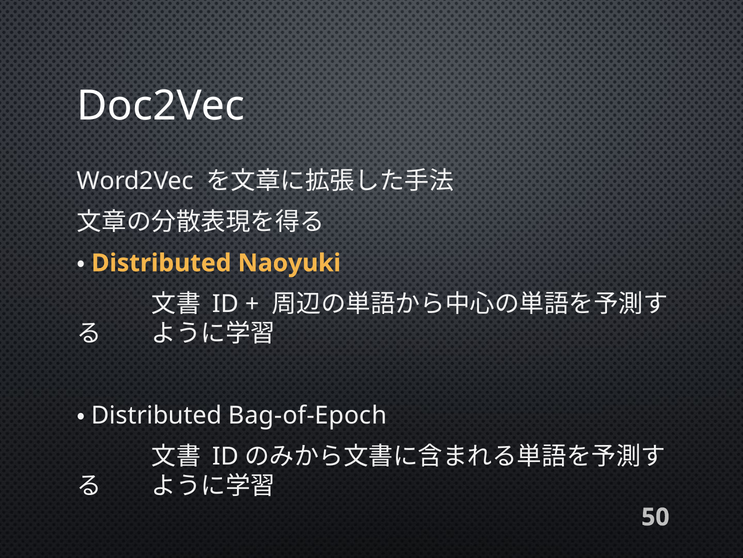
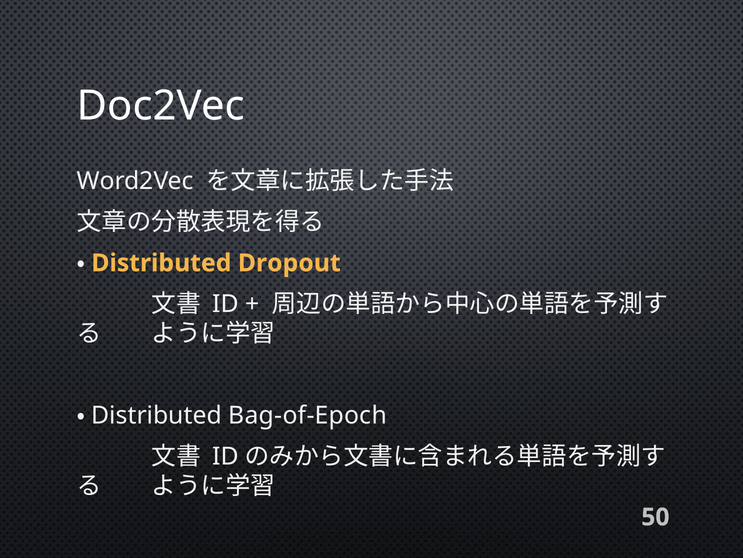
Naoyuki: Naoyuki -> Dropout
